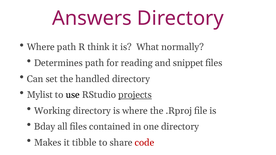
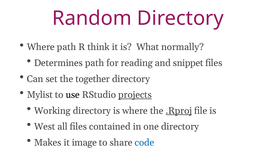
Answers: Answers -> Random
handled: handled -> together
.Rproj underline: none -> present
Bday: Bday -> West
tibble: tibble -> image
code colour: red -> blue
